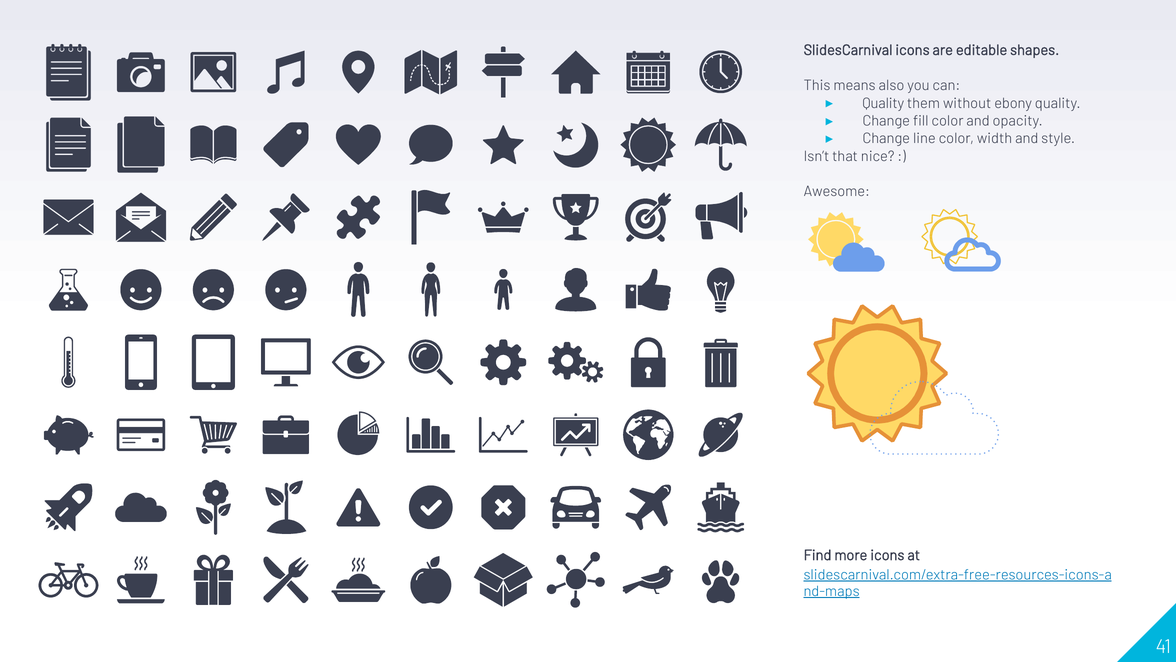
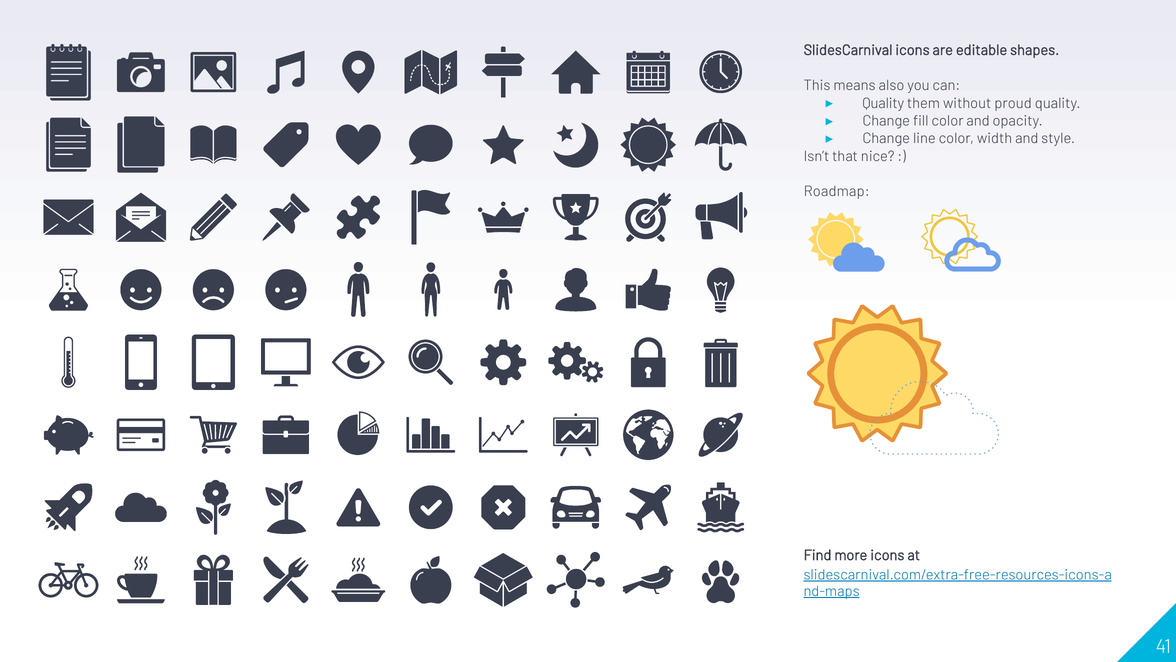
ebony: ebony -> proud
Awesome: Awesome -> Roadmap
